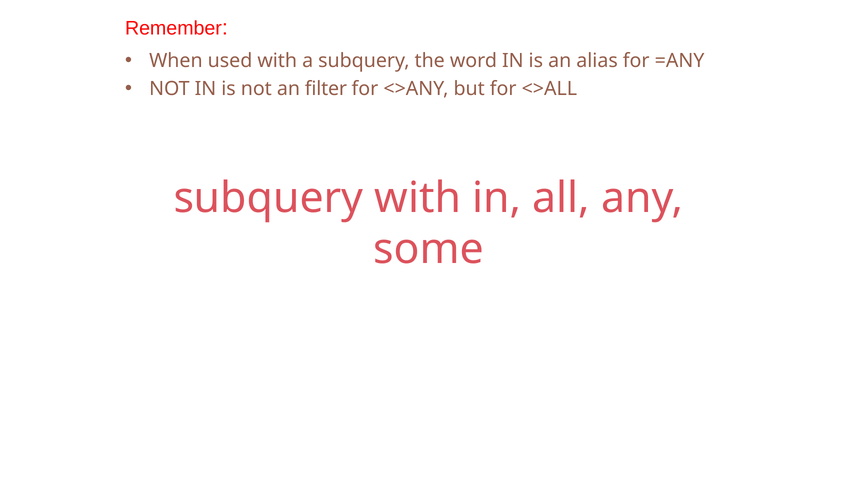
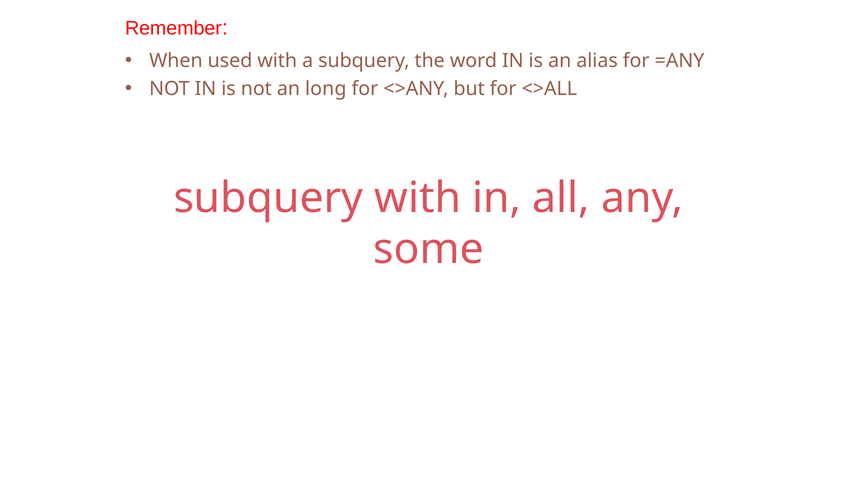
filter: filter -> long
